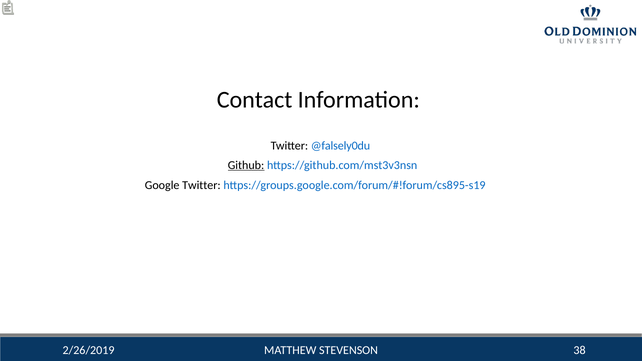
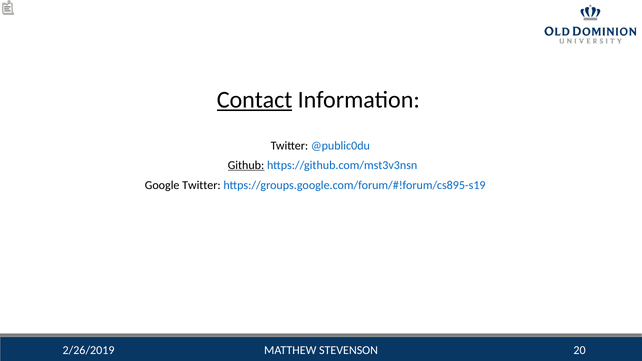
Contact underline: none -> present
@falsely0du: @falsely0du -> @public0du
38: 38 -> 20
